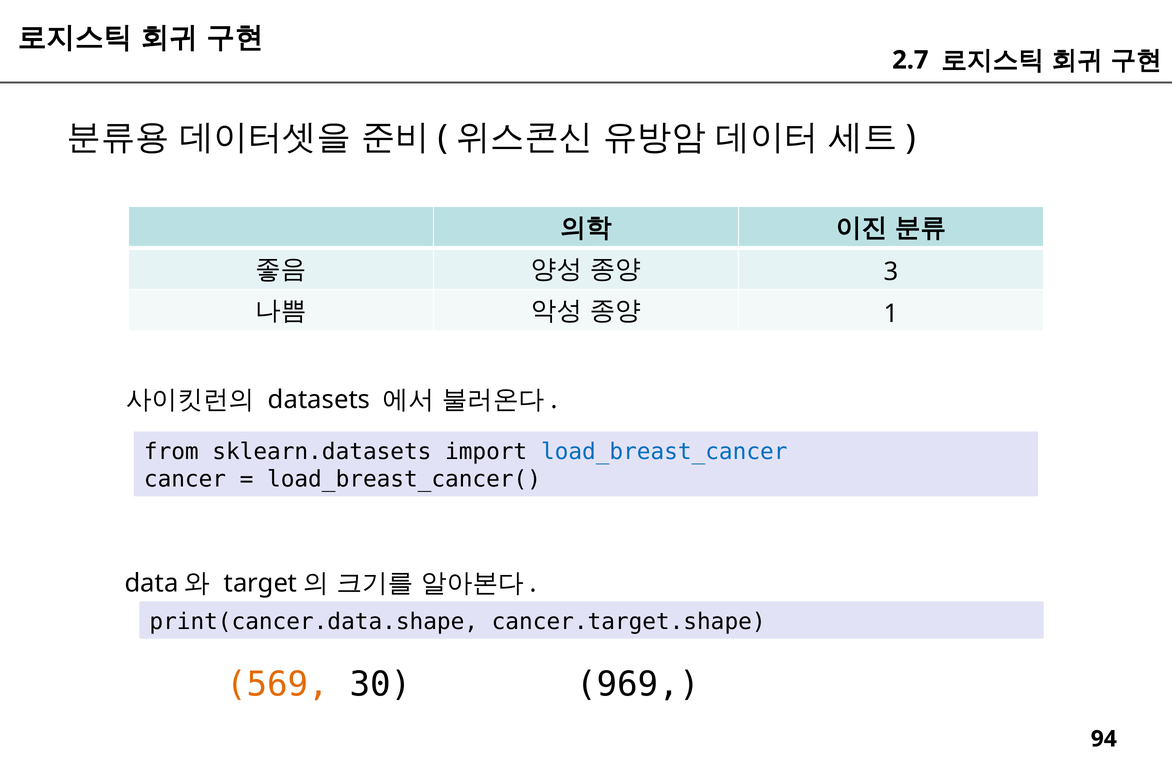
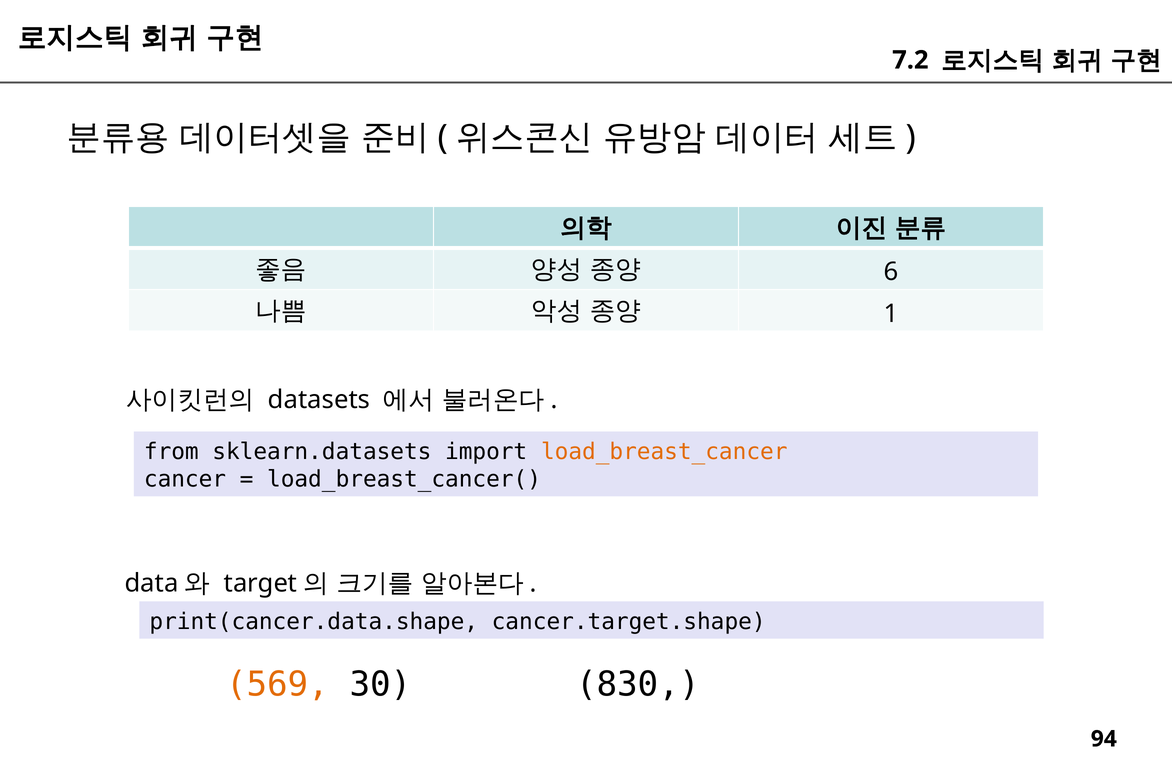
2.7: 2.7 -> 7.2
3: 3 -> 6
load_breast_cancer colour: blue -> orange
969: 969 -> 830
